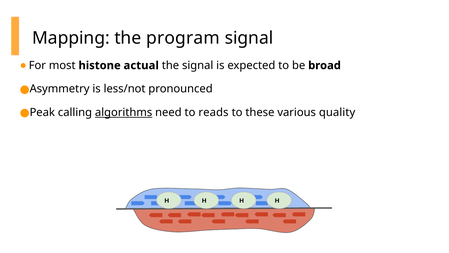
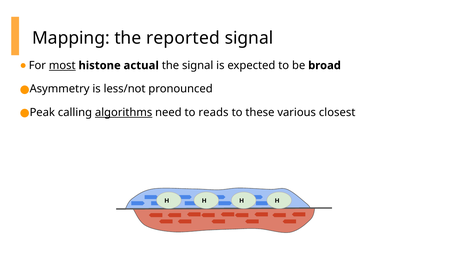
program: program -> reported
most underline: none -> present
quality: quality -> closest
